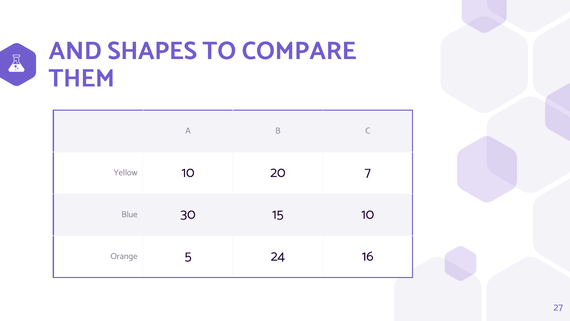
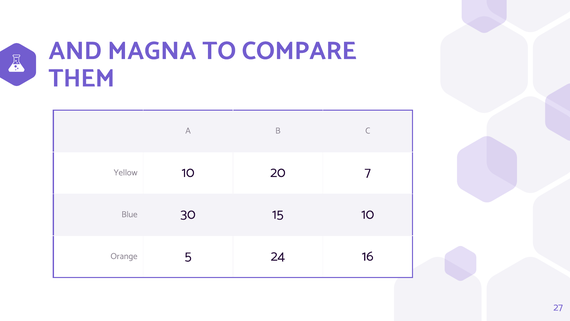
SHAPES: SHAPES -> MAGNA
